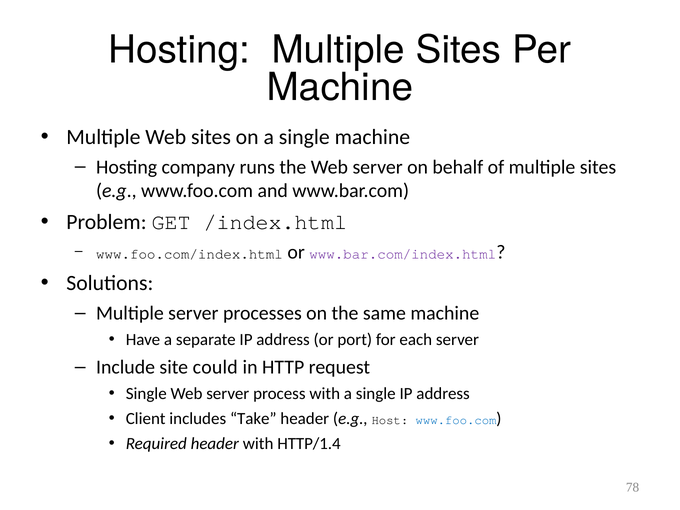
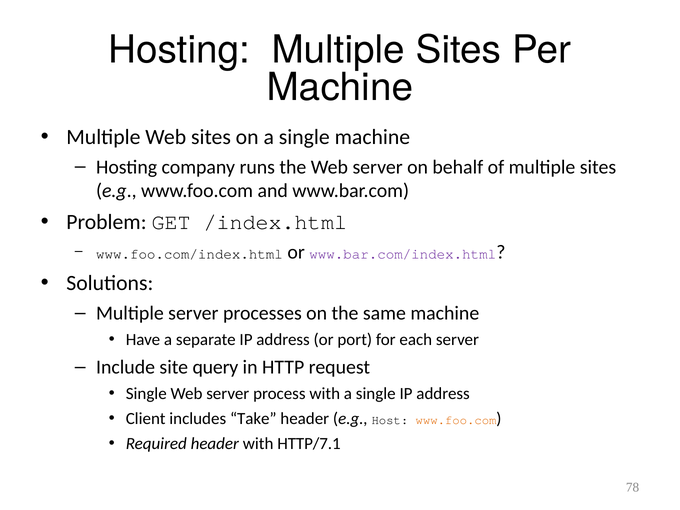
could: could -> query
www.foo.com at (456, 420) colour: blue -> orange
HTTP/1.4: HTTP/1.4 -> HTTP/7.1
